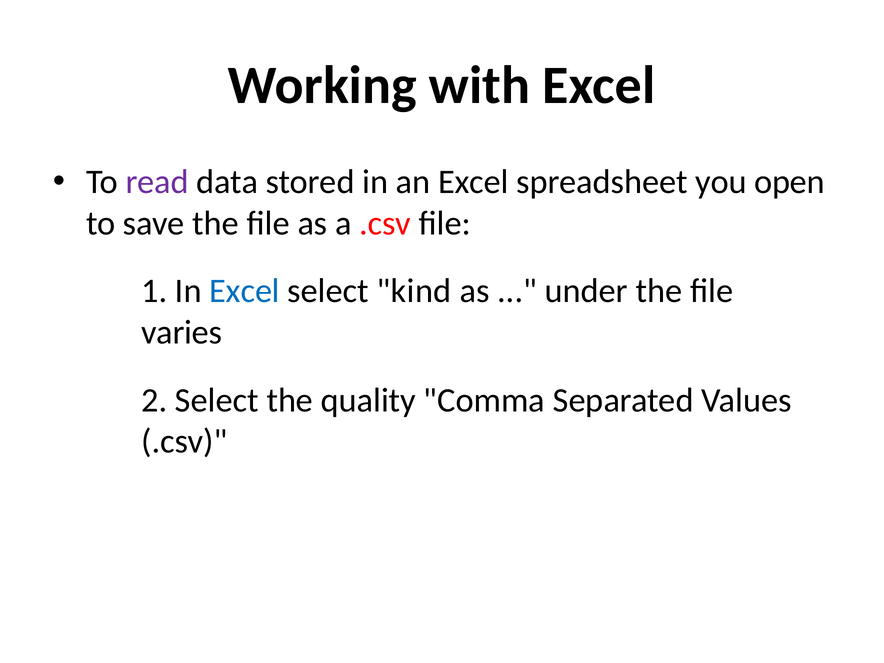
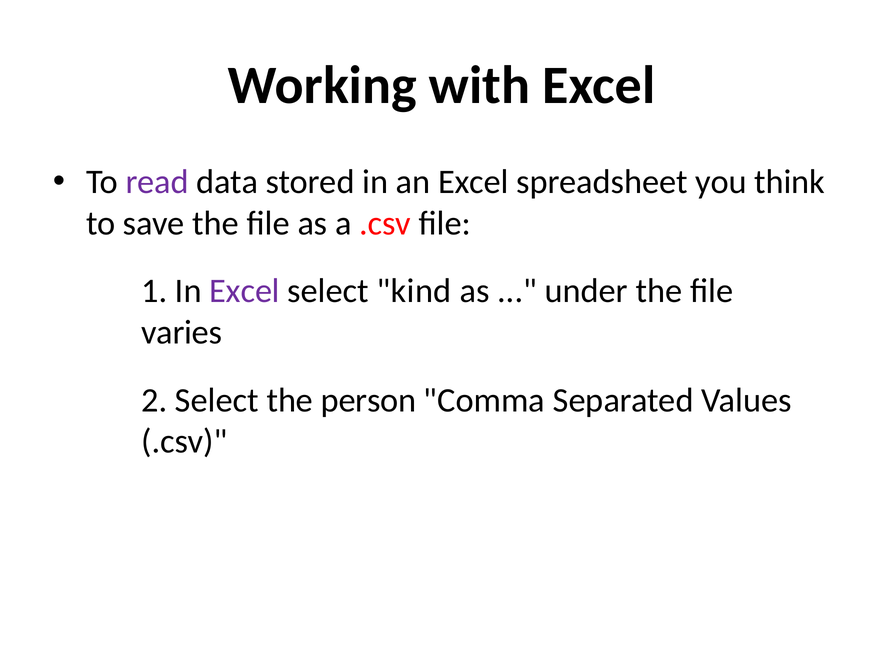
open: open -> think
Excel at (245, 291) colour: blue -> purple
quality: quality -> person
